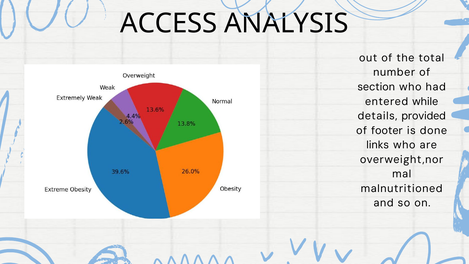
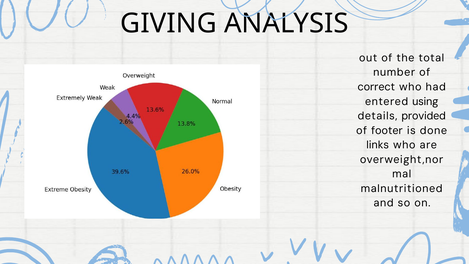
ACCESS: ACCESS -> GIVING
section: section -> correct
while: while -> using
